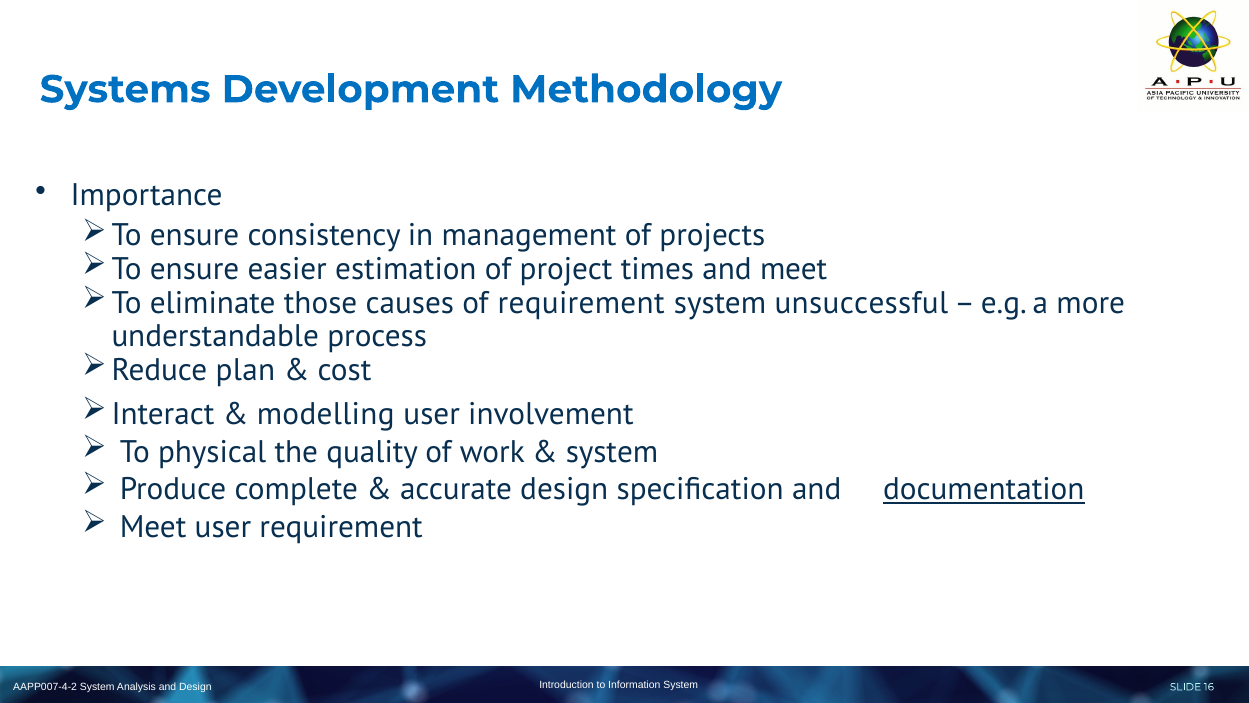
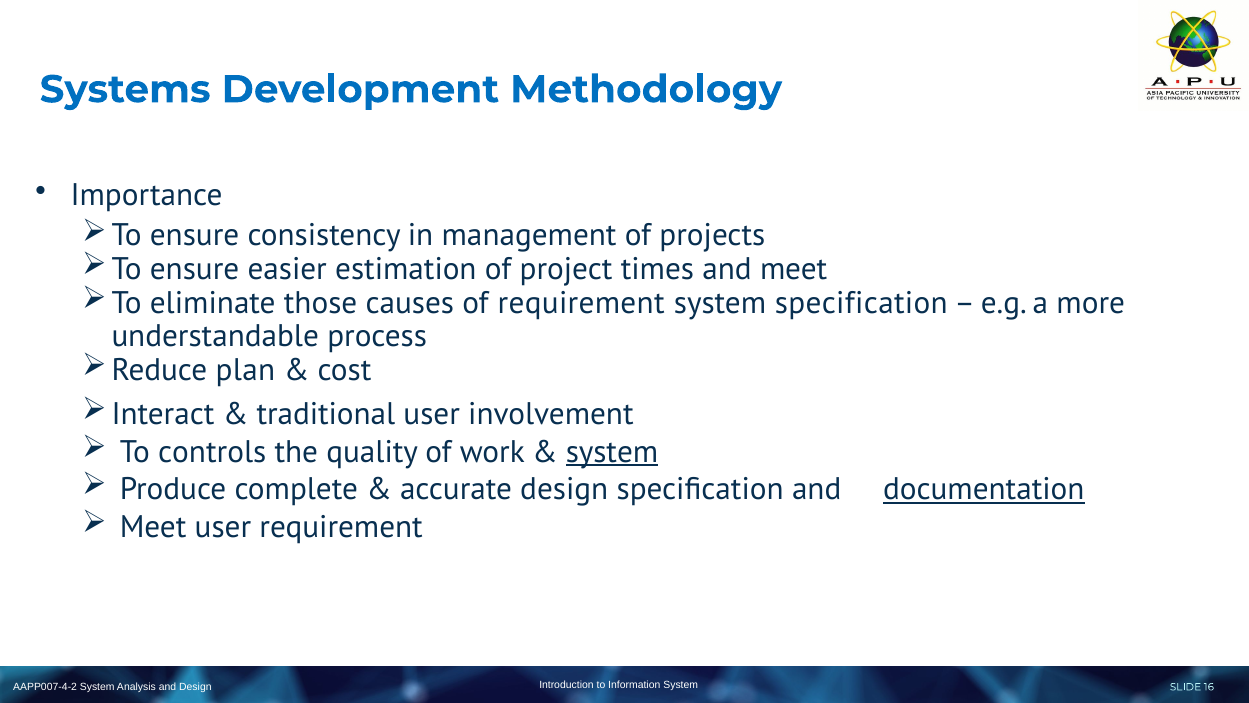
system unsuccessful: unsuccessful -> specification
modelling: modelling -> traditional
physical: physical -> controls
system at (612, 452) underline: none -> present
